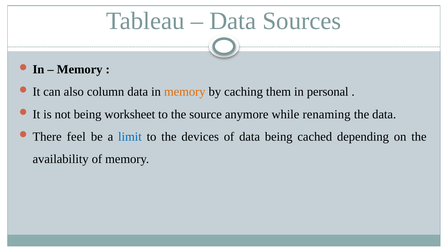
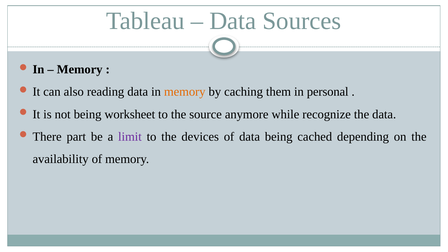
column: column -> reading
renaming: renaming -> recognize
feel: feel -> part
limit colour: blue -> purple
